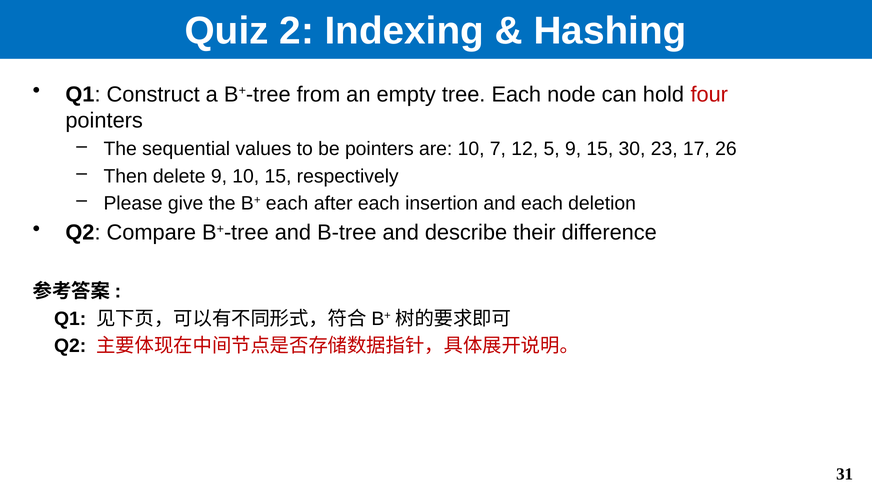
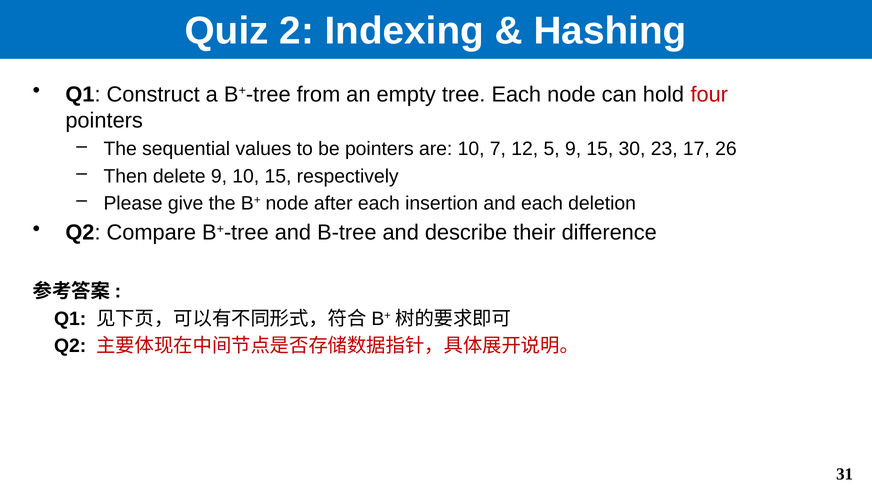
B+ each: each -> node
